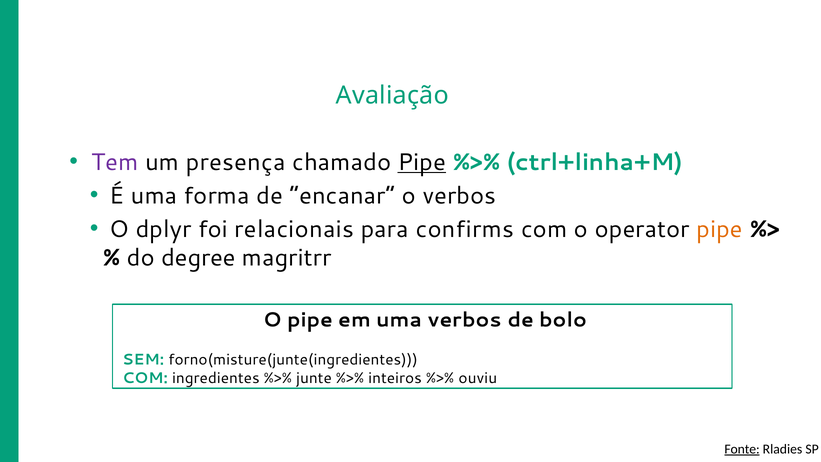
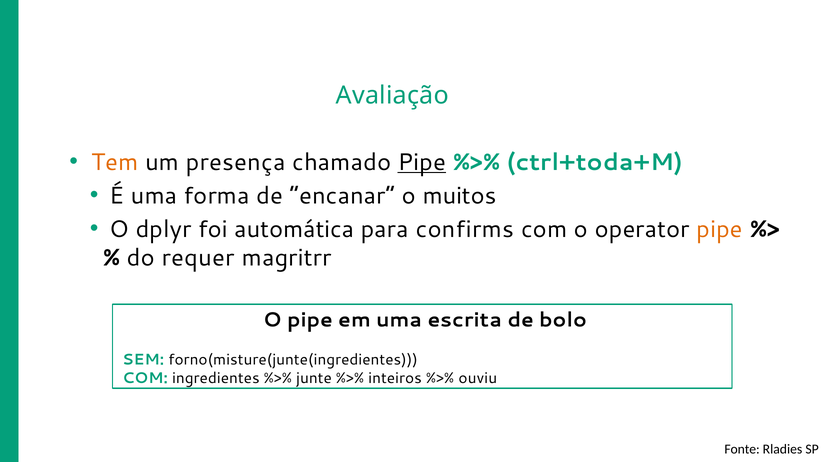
Tem colour: purple -> orange
ctrl+linha+M: ctrl+linha+M -> ctrl+toda+M
o verbos: verbos -> muitos
relacionais: relacionais -> automática
degree: degree -> requer
uma verbos: verbos -> escrita
Fonte underline: present -> none
